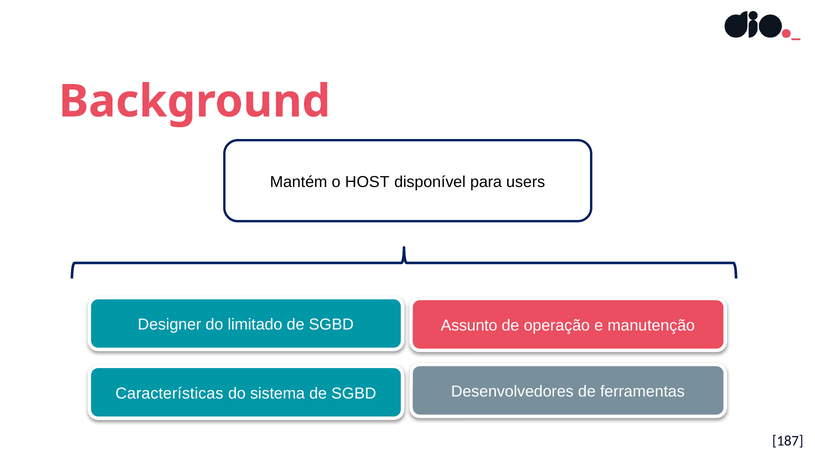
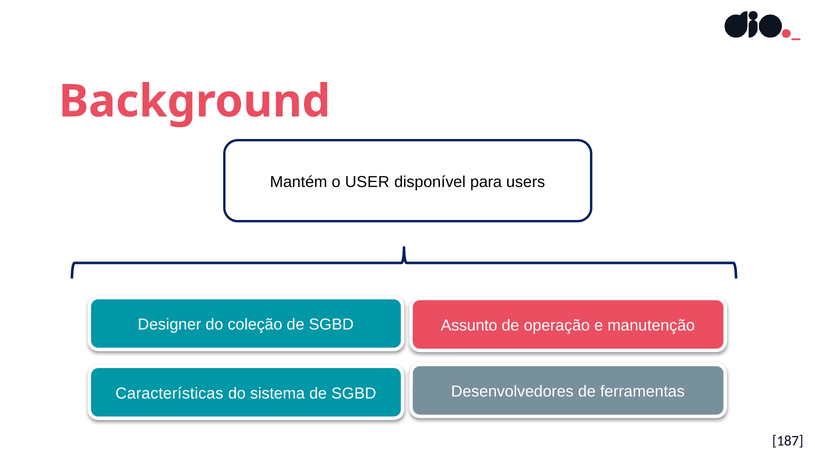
HOST: HOST -> USER
limitado: limitado -> coleção
